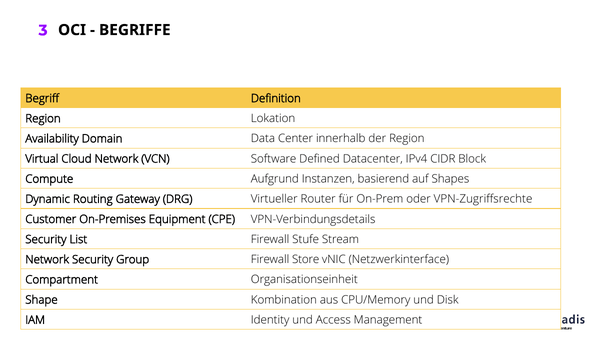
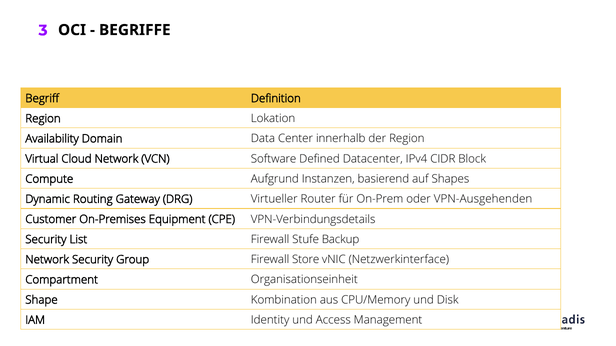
VPN-Zugriffsrechte: VPN-Zugriffsrechte -> VPN-Ausgehenden
Stream: Stream -> Backup
